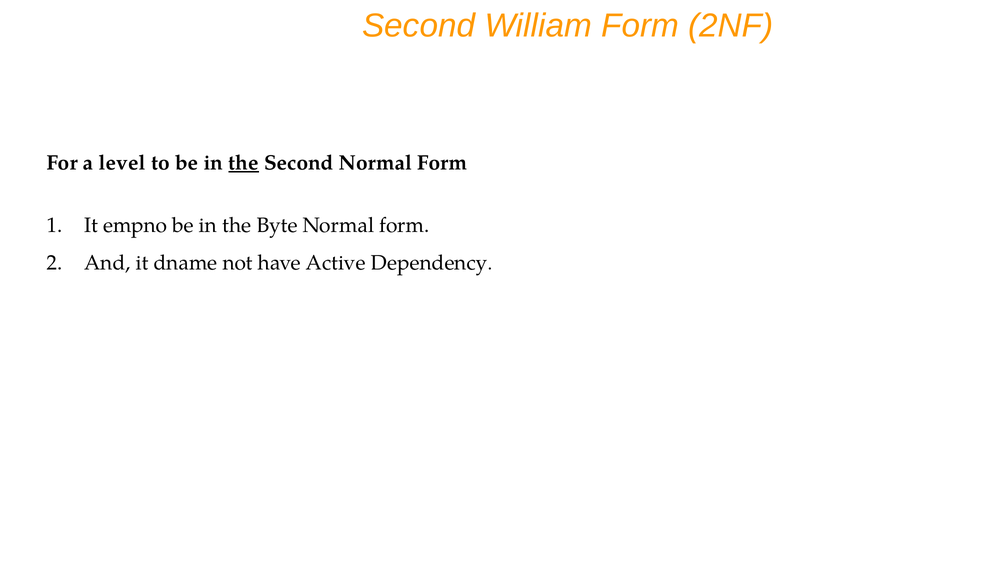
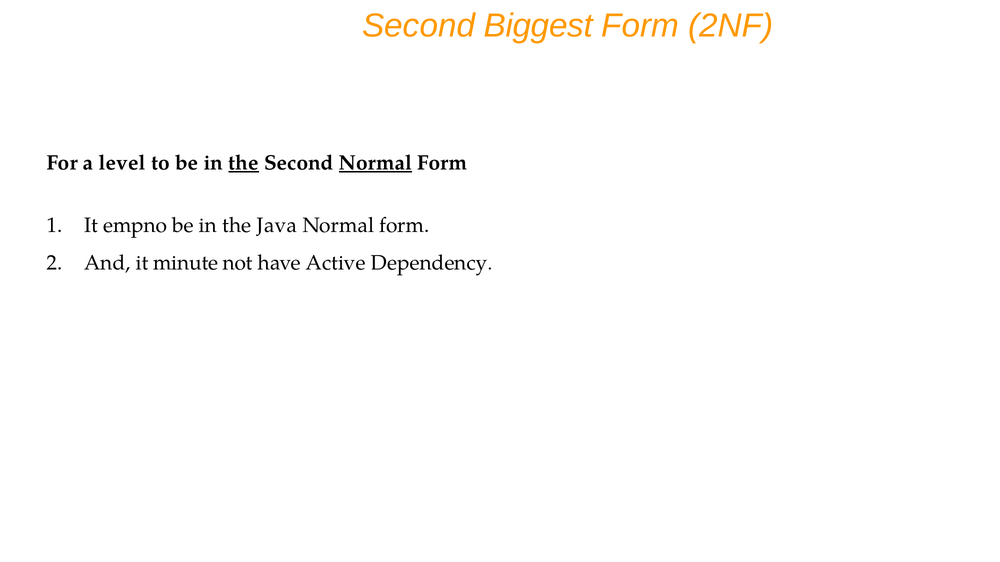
William: William -> Biggest
Normal at (376, 163) underline: none -> present
Byte: Byte -> Java
dname: dname -> minute
